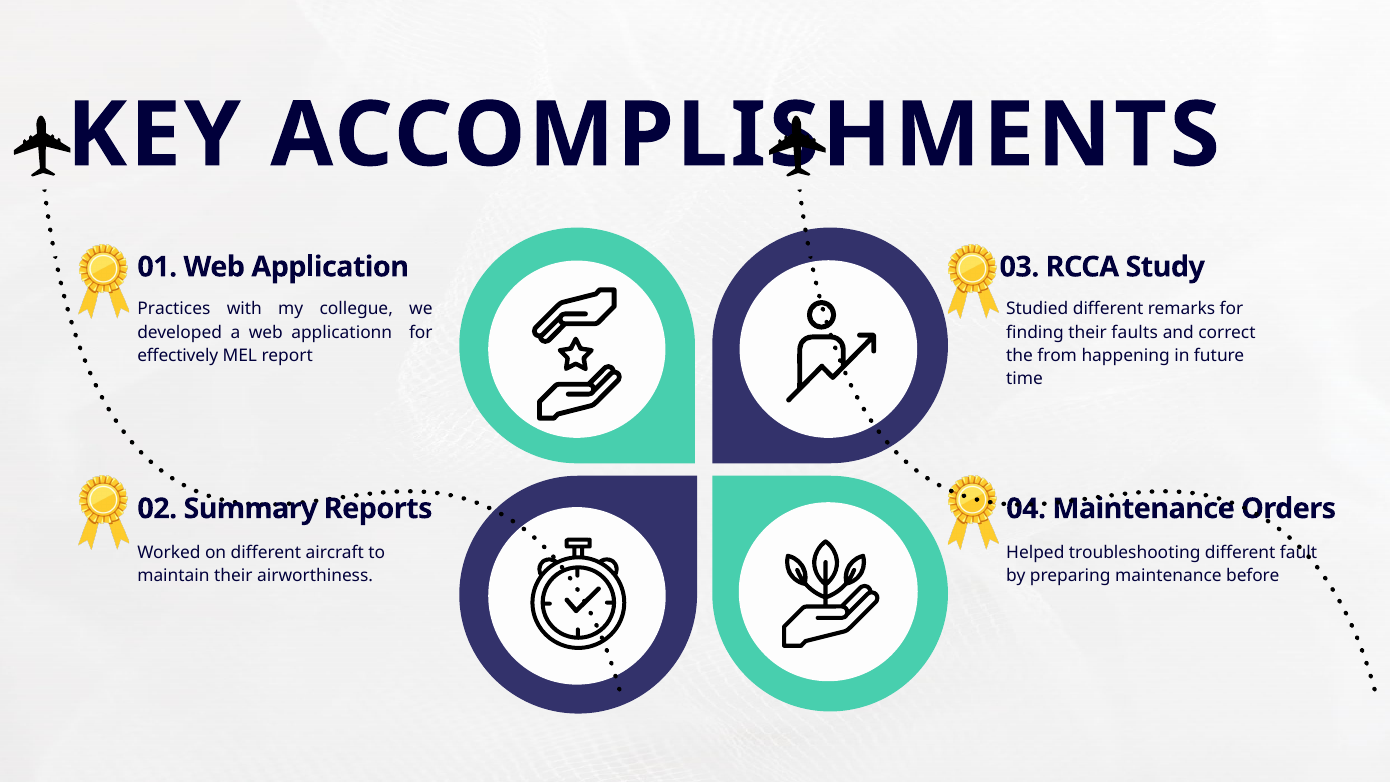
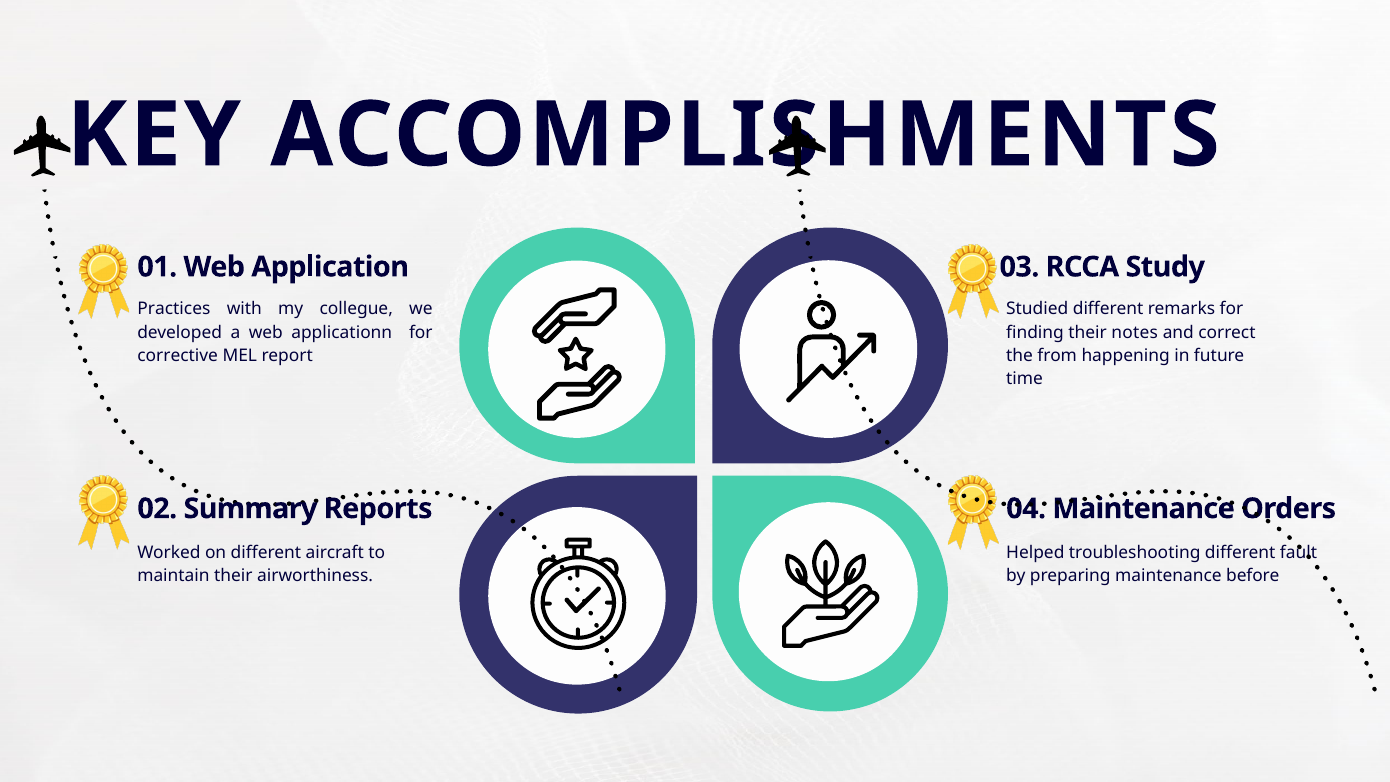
faults: faults -> notes
effectively: effectively -> corrective
